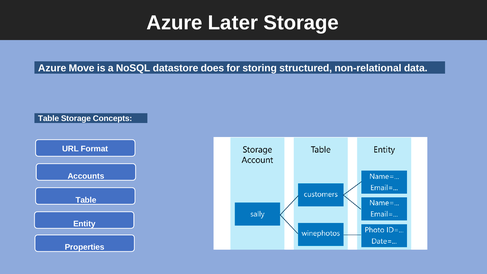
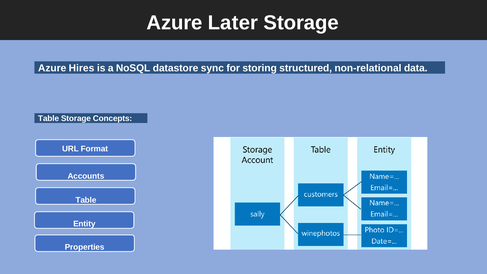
Move: Move -> Hires
does: does -> sync
